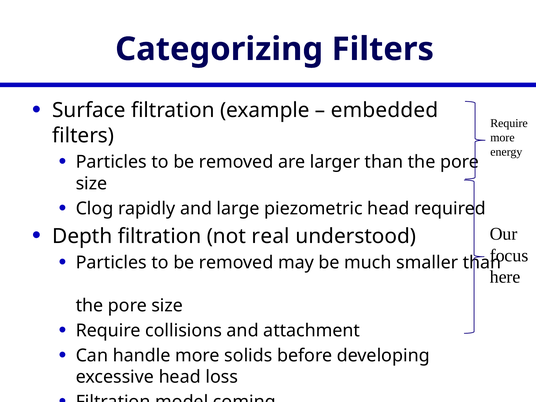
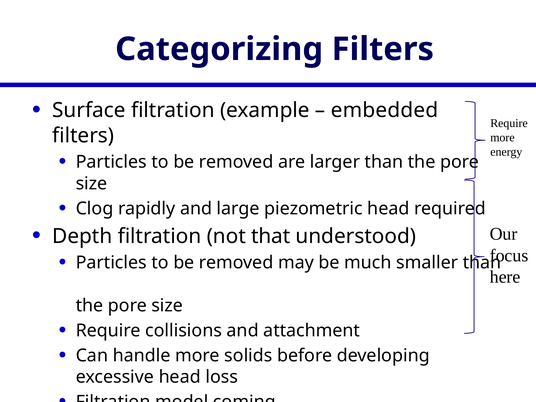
real: real -> that
